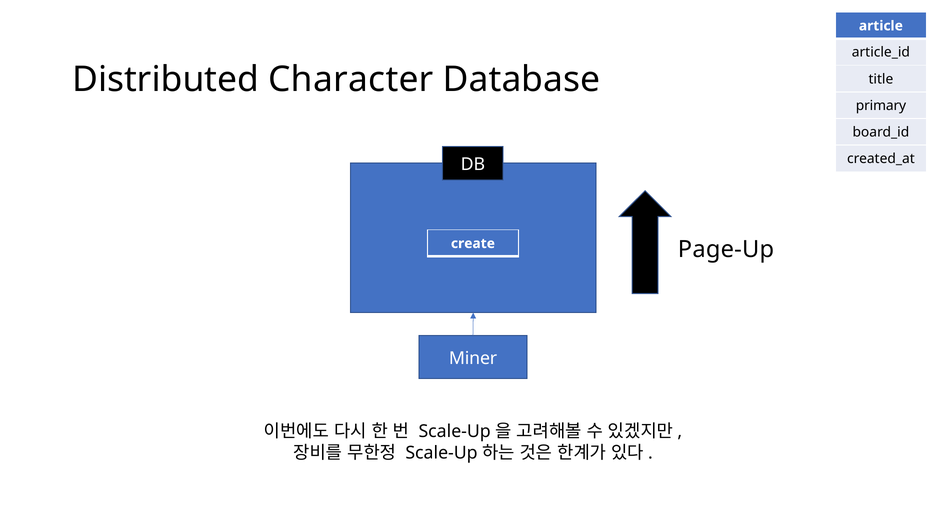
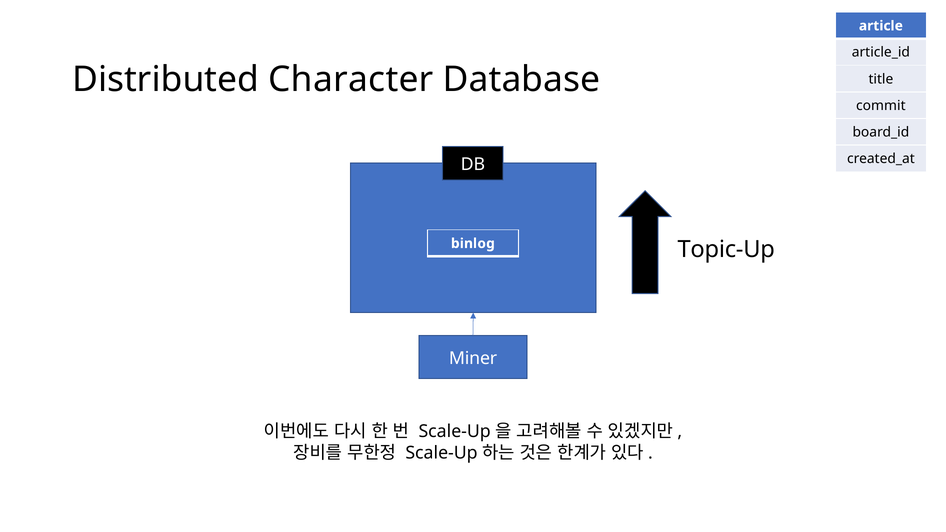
primary: primary -> commit
create: create -> binlog
Page-Up: Page-Up -> Topic-Up
